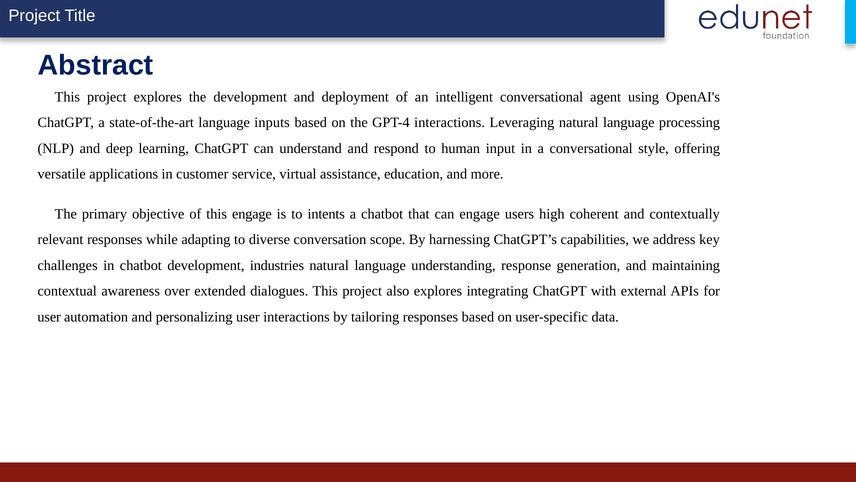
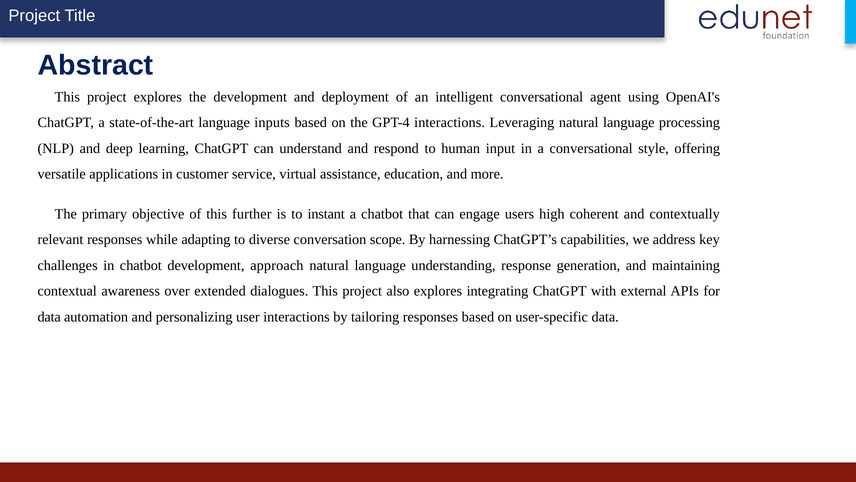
this engage: engage -> further
intents: intents -> instant
industries: industries -> approach
user at (49, 317): user -> data
